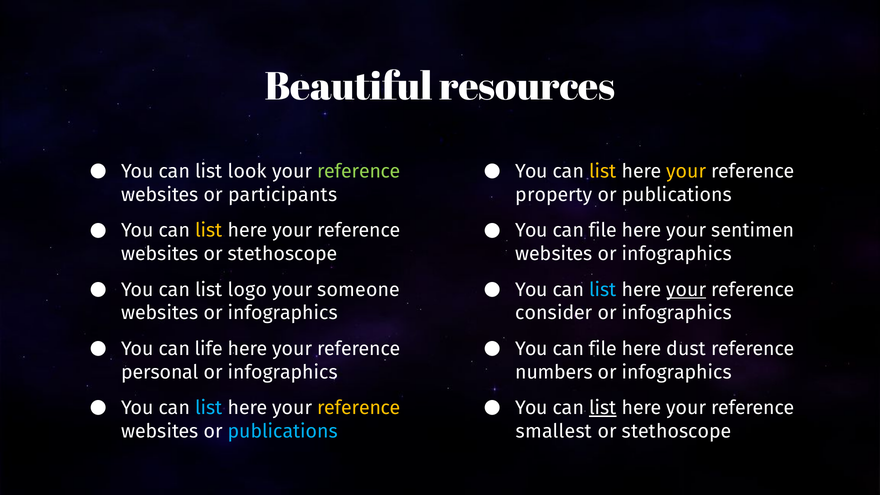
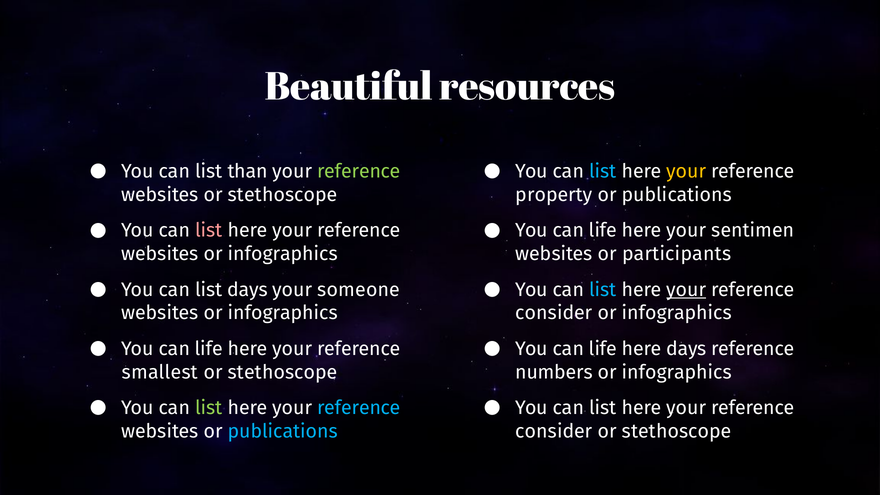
look: look -> than
list at (603, 171) colour: yellow -> light blue
websites or participants: participants -> stethoscope
list at (209, 230) colour: yellow -> pink
file at (603, 230): file -> life
stethoscope at (283, 254): stethoscope -> infographics
infographics at (677, 254): infographics -> participants
list logo: logo -> days
file at (603, 349): file -> life
here dust: dust -> days
personal: personal -> smallest
infographics at (283, 372): infographics -> stethoscope
list at (209, 408) colour: light blue -> light green
reference at (359, 408) colour: yellow -> light blue
list at (603, 408) underline: present -> none
smallest at (554, 431): smallest -> consider
